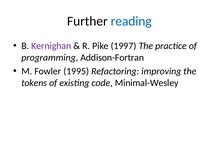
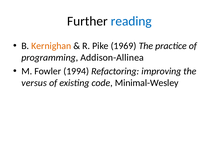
Kernighan colour: purple -> orange
1997: 1997 -> 1969
Addison-Fortran: Addison-Fortran -> Addison-Allinea
1995: 1995 -> 1994
tokens: tokens -> versus
